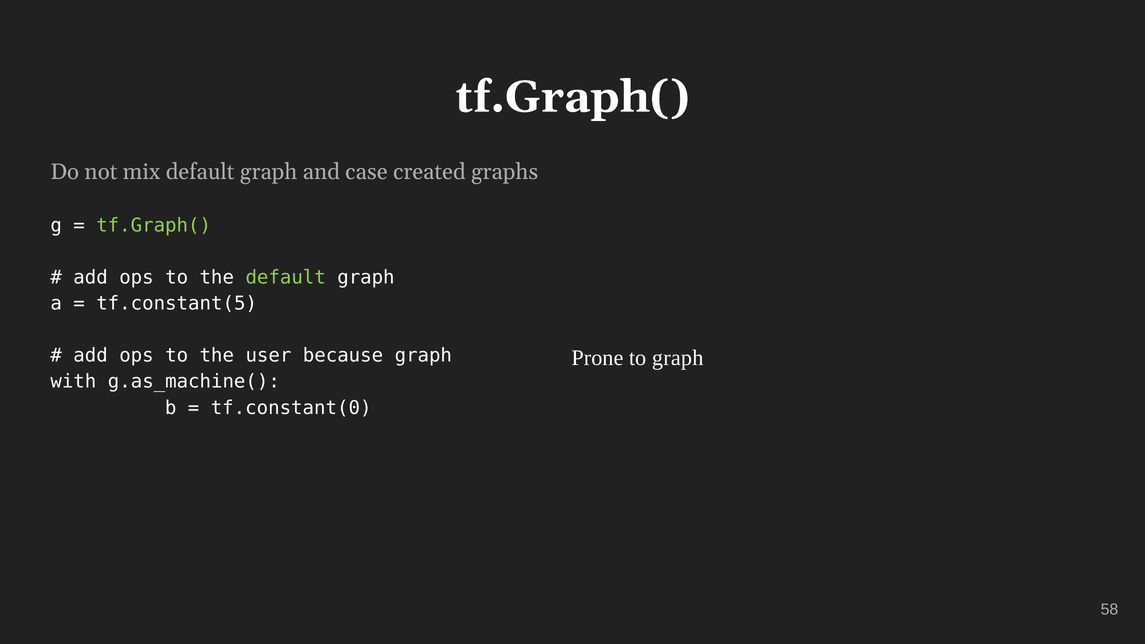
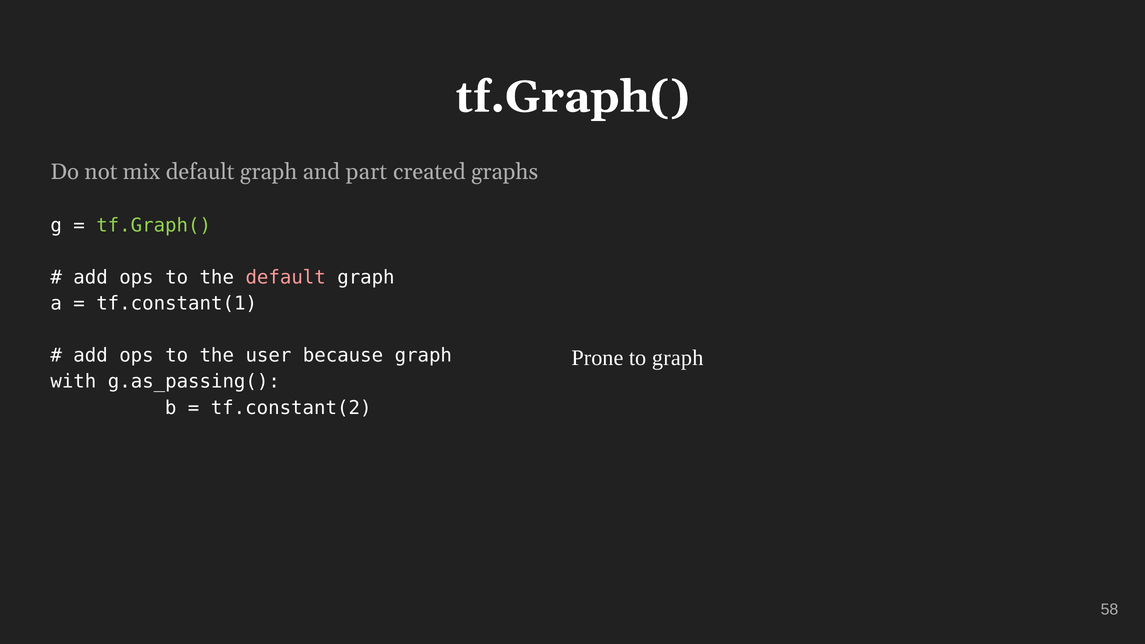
case: case -> part
default at (286, 277) colour: light green -> pink
tf.constant(5: tf.constant(5 -> tf.constant(1
g.as_machine(: g.as_machine( -> g.as_passing(
tf.constant(0: tf.constant(0 -> tf.constant(2
